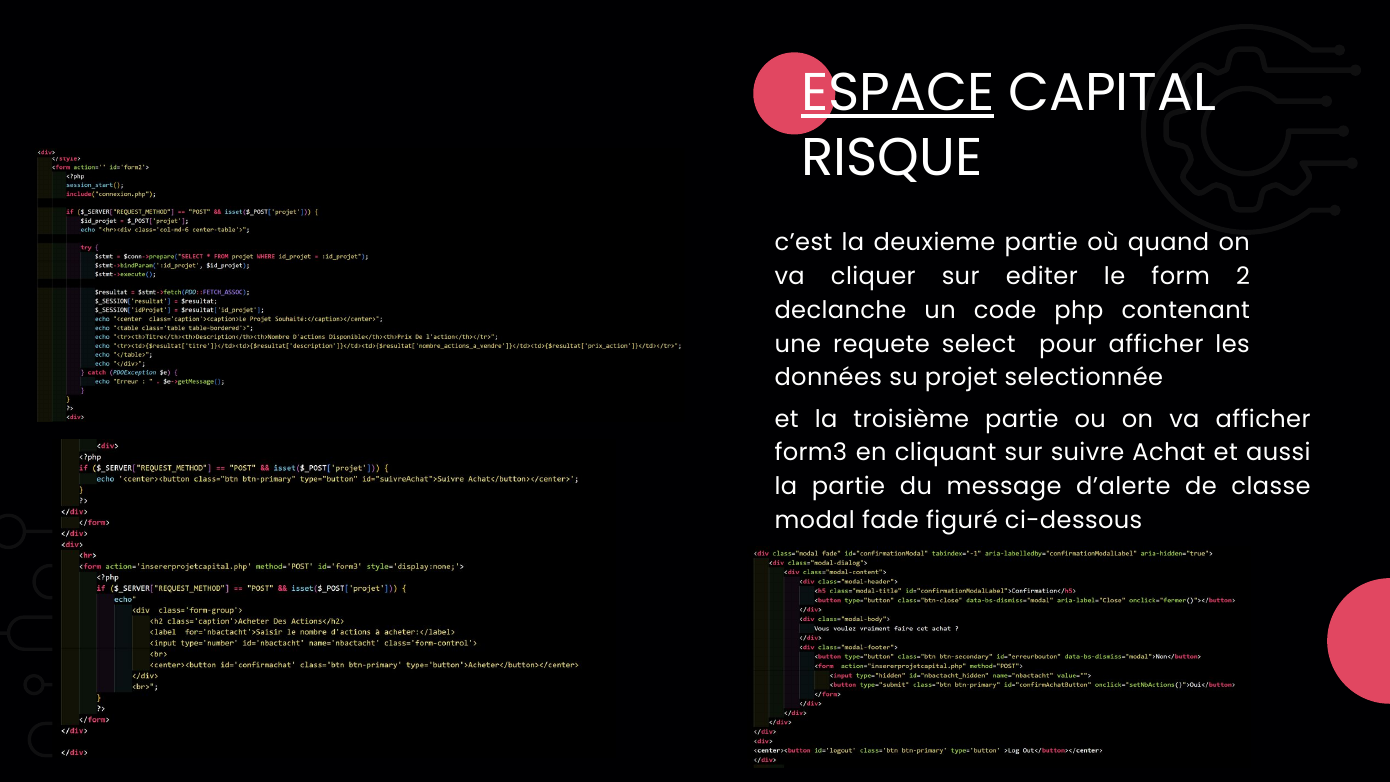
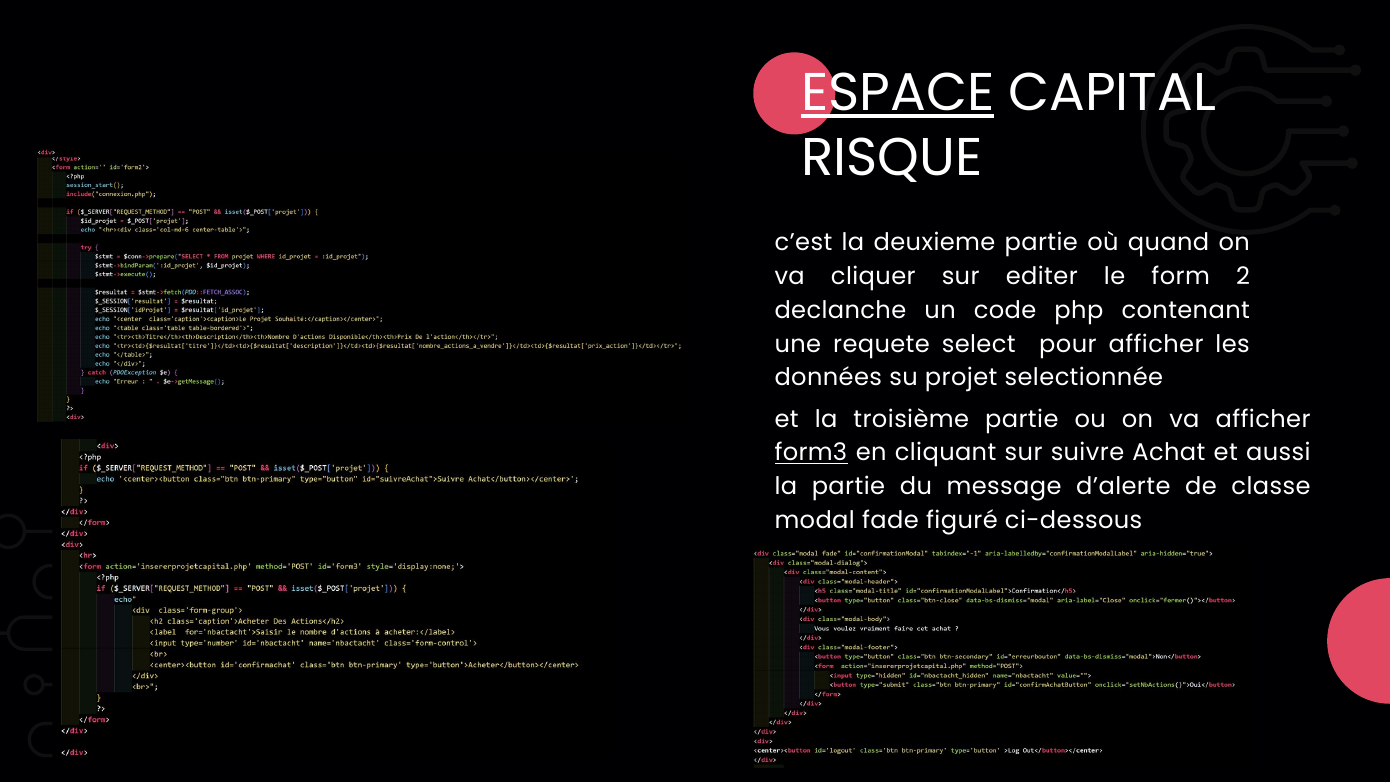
form3 underline: none -> present
